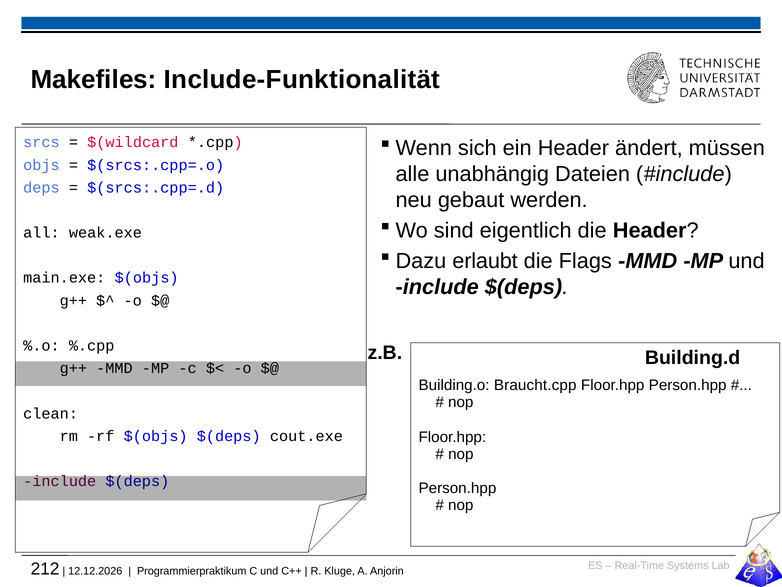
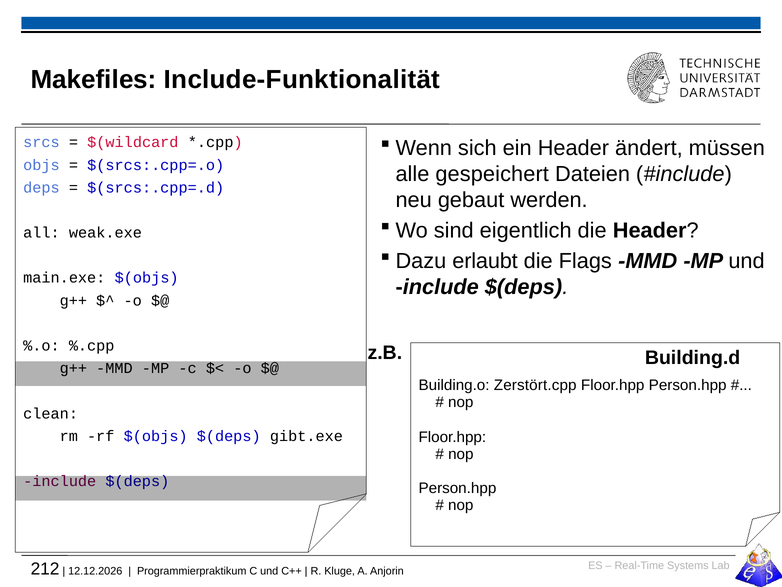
unabhängig: unabhängig -> gespeichert
Braucht.cpp: Braucht.cpp -> Zerstört.cpp
cout.exe: cout.exe -> gibt.exe
